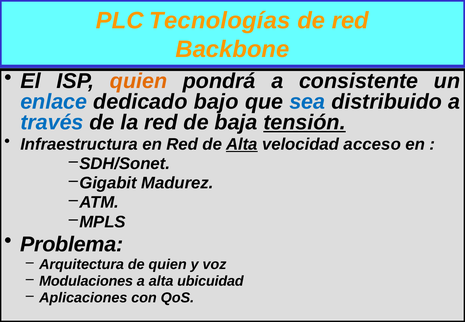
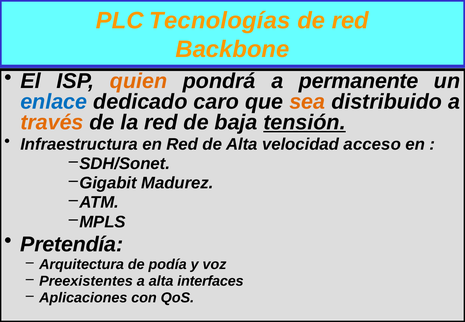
consistente: consistente -> permanente
bajo: bajo -> caro
sea colour: blue -> orange
través colour: blue -> orange
Alta at (242, 144) underline: present -> none
Problema: Problema -> Pretendía
de quien: quien -> podía
Modulaciones: Modulaciones -> Preexistentes
ubicuidad: ubicuidad -> interfaces
